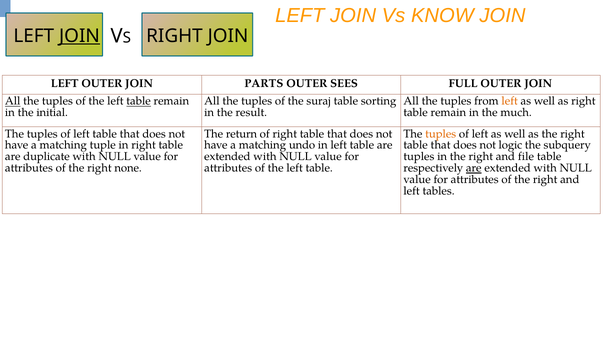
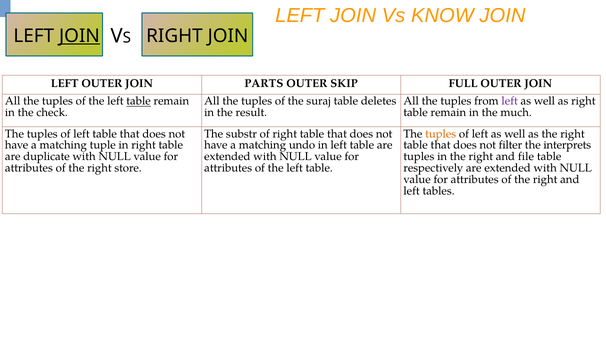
SEES: SEES -> SKIP
All at (13, 101) underline: present -> none
sorting: sorting -> deletes
left at (510, 101) colour: orange -> purple
initial: initial -> check
return: return -> substr
logic: logic -> filter
subquery: subquery -> interprets
none: none -> store
are at (474, 168) underline: present -> none
